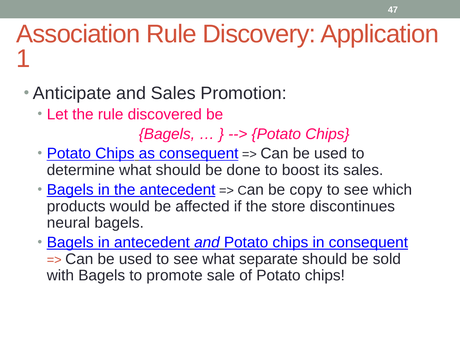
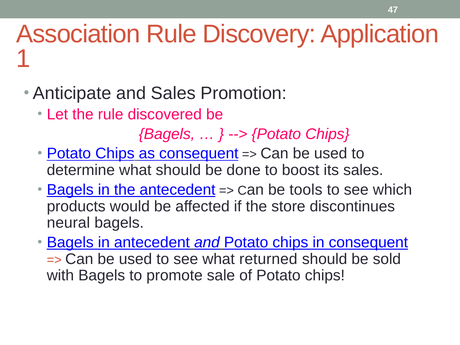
copy: copy -> tools
separate: separate -> returned
